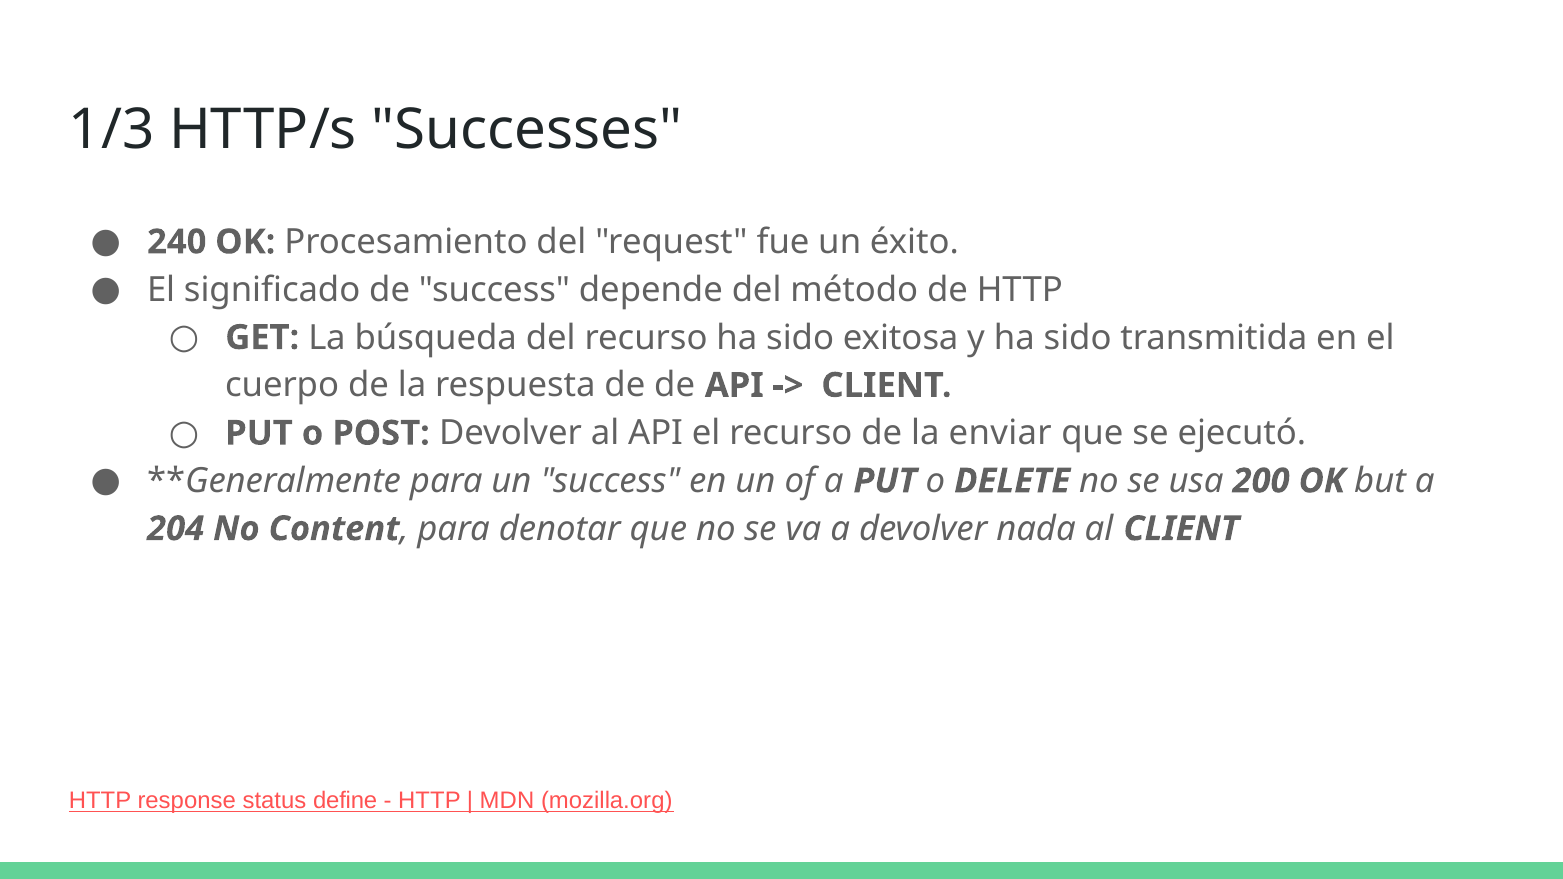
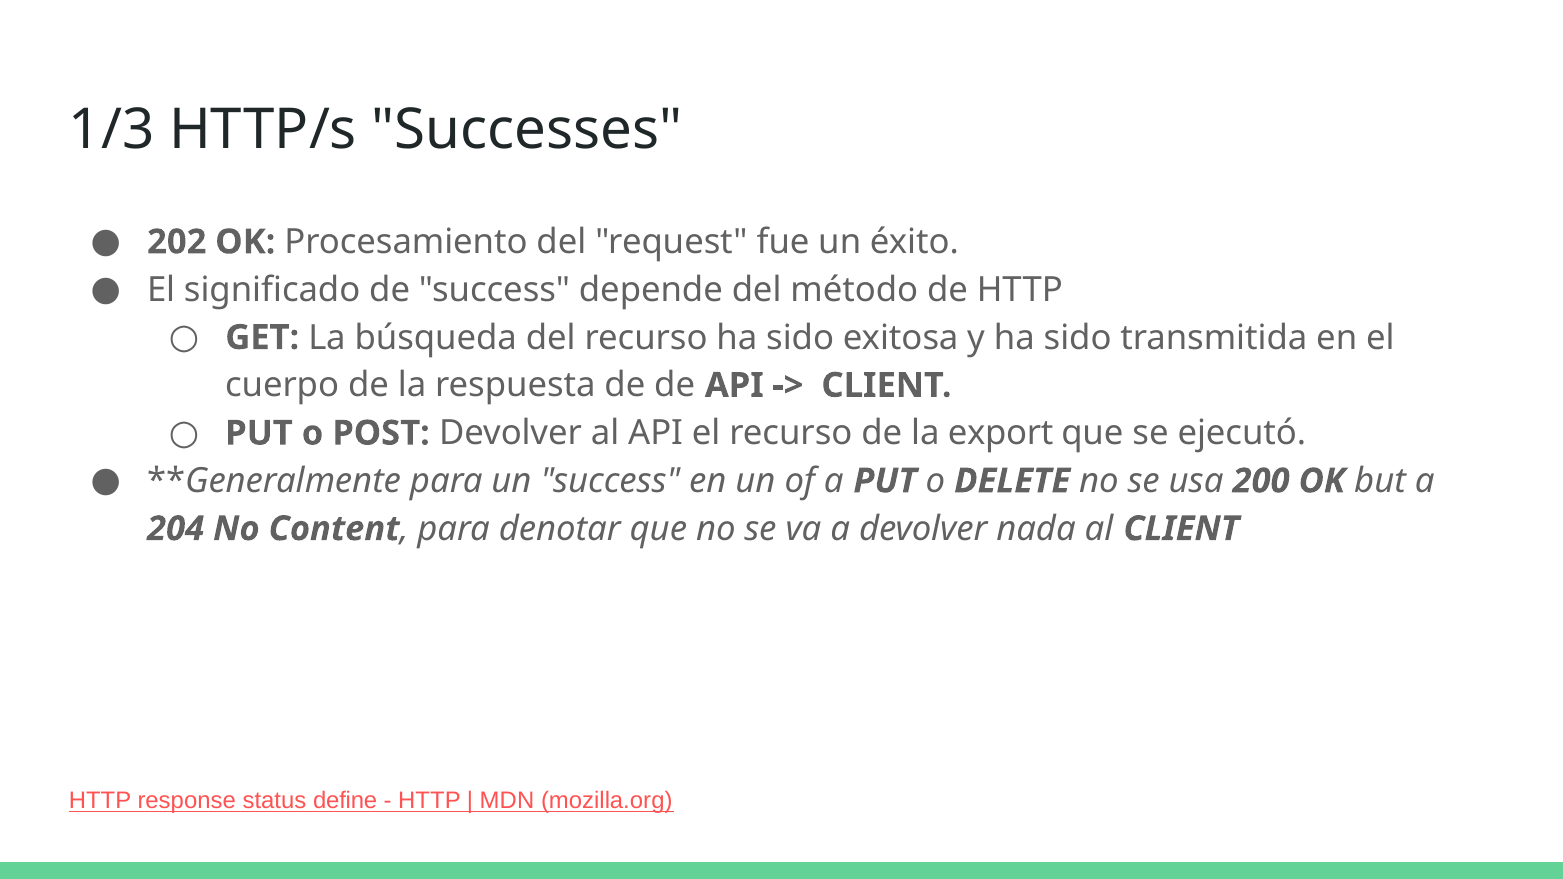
240: 240 -> 202
enviar: enviar -> export
